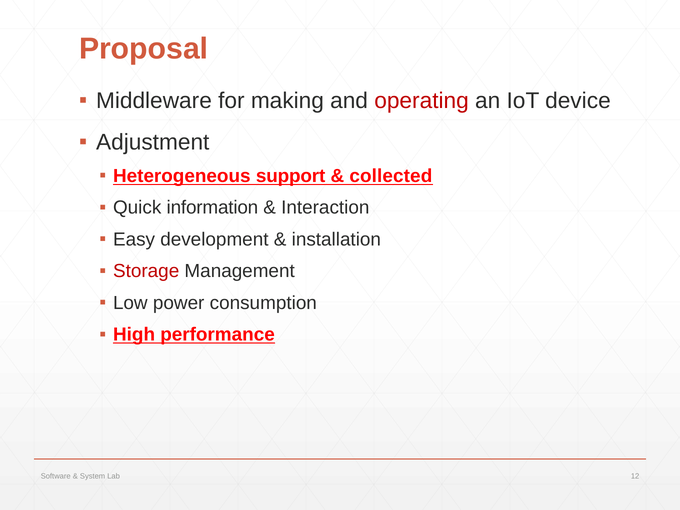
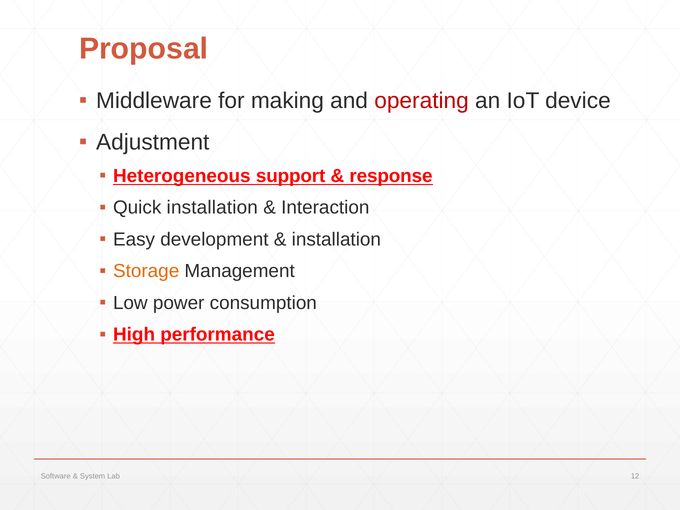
collected: collected -> response
Quick information: information -> installation
Storage colour: red -> orange
